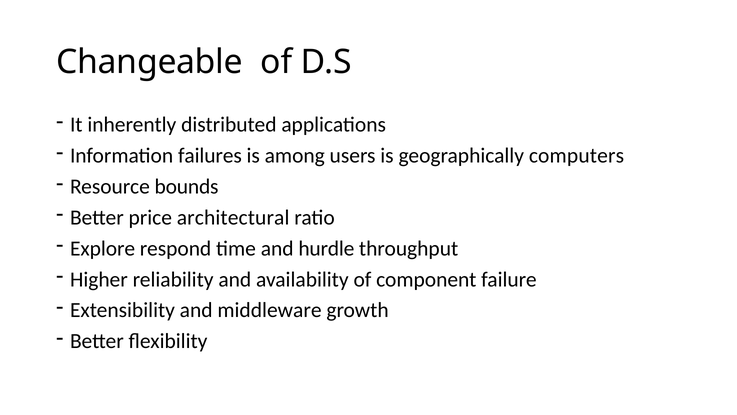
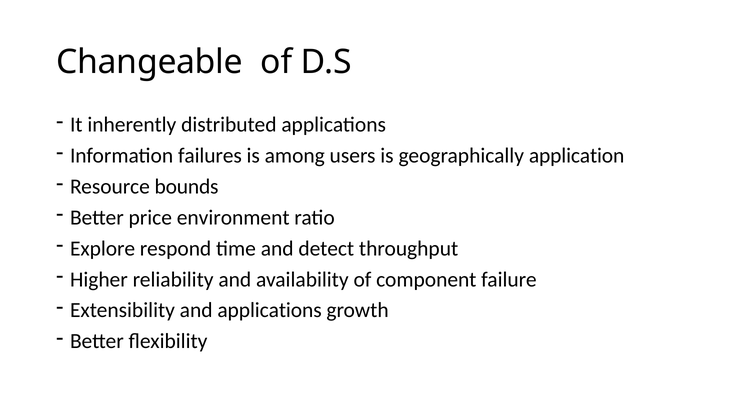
computers: computers -> application
architectural: architectural -> environment
hurdle: hurdle -> detect
and middleware: middleware -> applications
